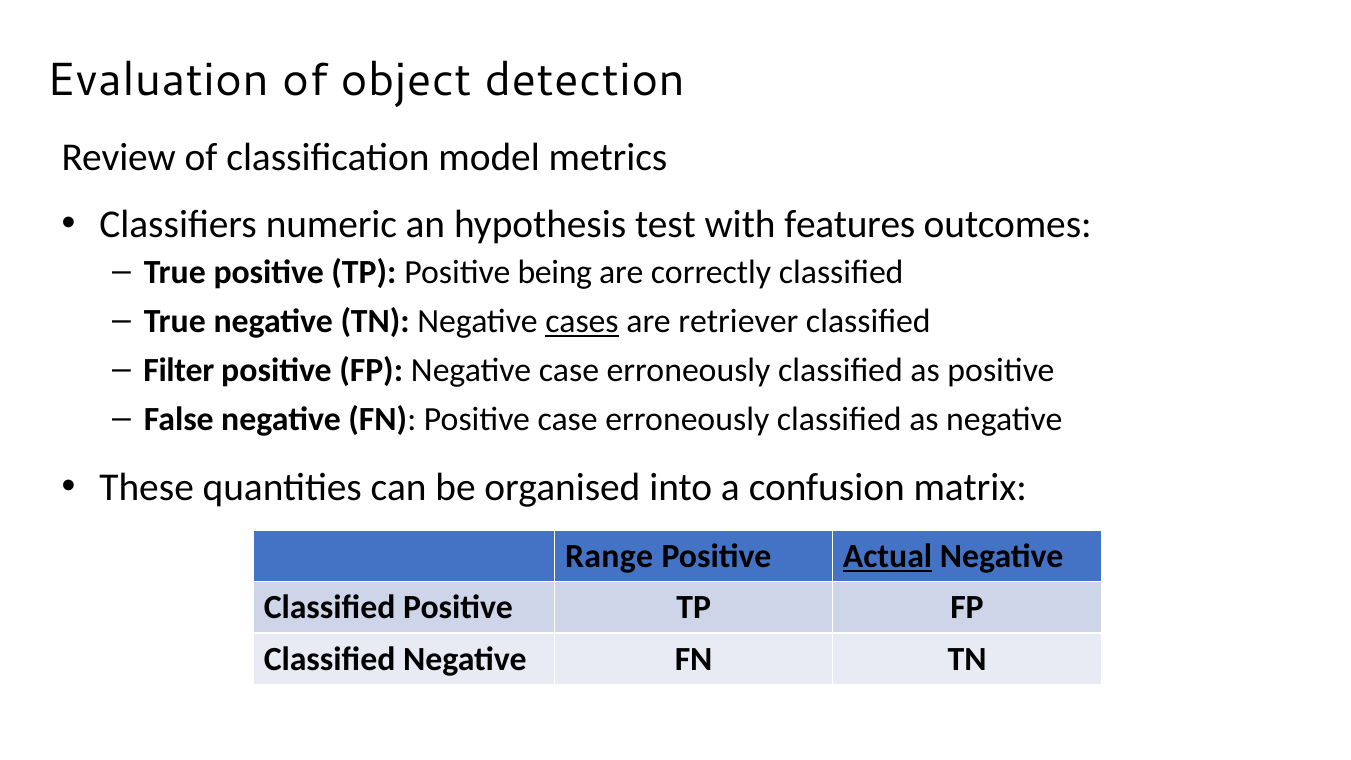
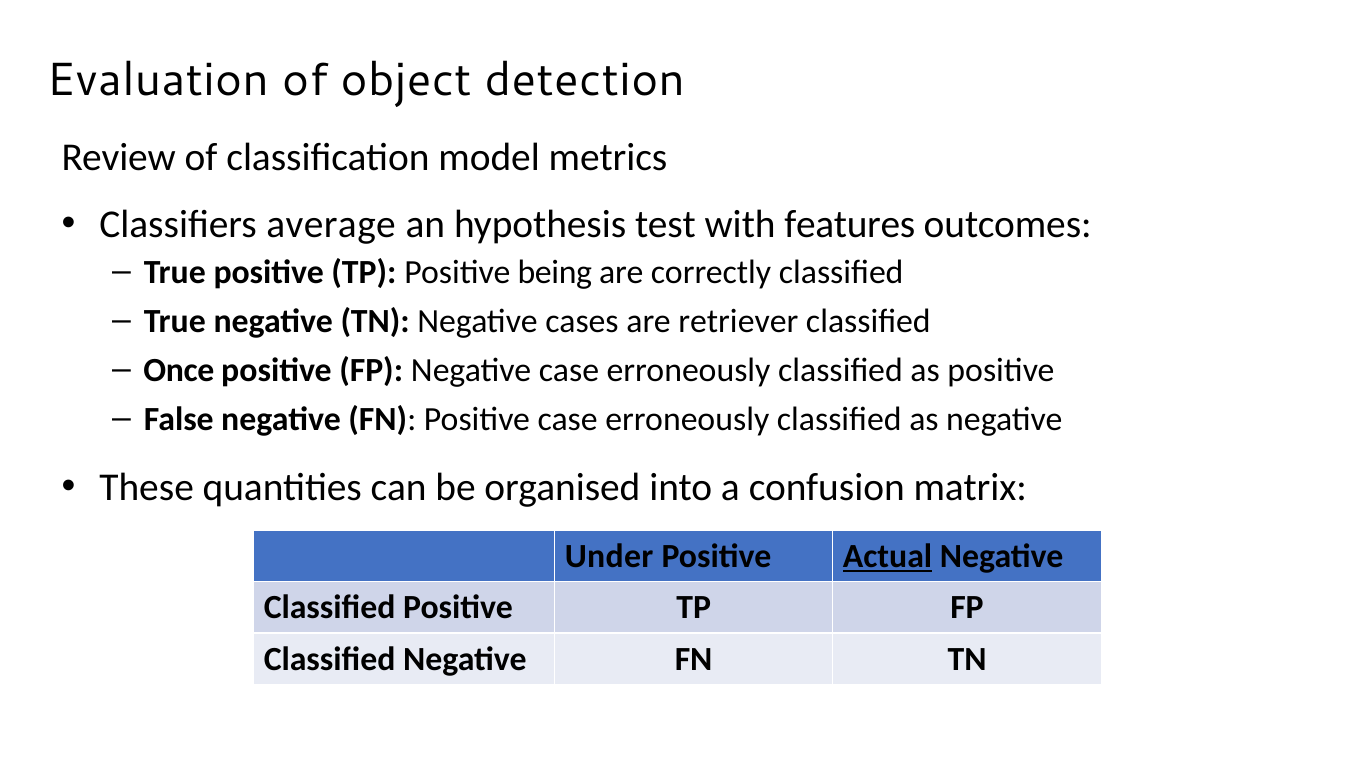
numeric: numeric -> average
cases underline: present -> none
Filter: Filter -> Once
Range: Range -> Under
